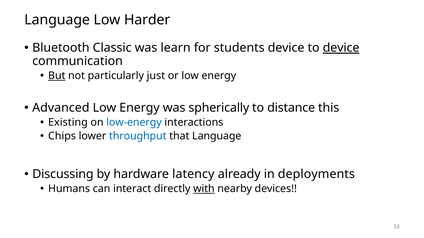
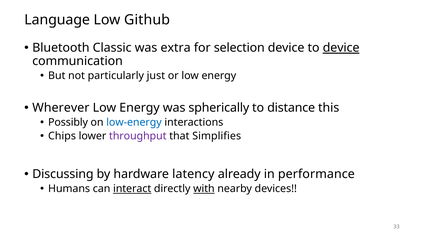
Harder: Harder -> Github
learn: learn -> extra
students: students -> selection
But underline: present -> none
Advanced: Advanced -> Wherever
Existing: Existing -> Possibly
throughput colour: blue -> purple
that Language: Language -> Simplifies
deployments: deployments -> performance
interact underline: none -> present
